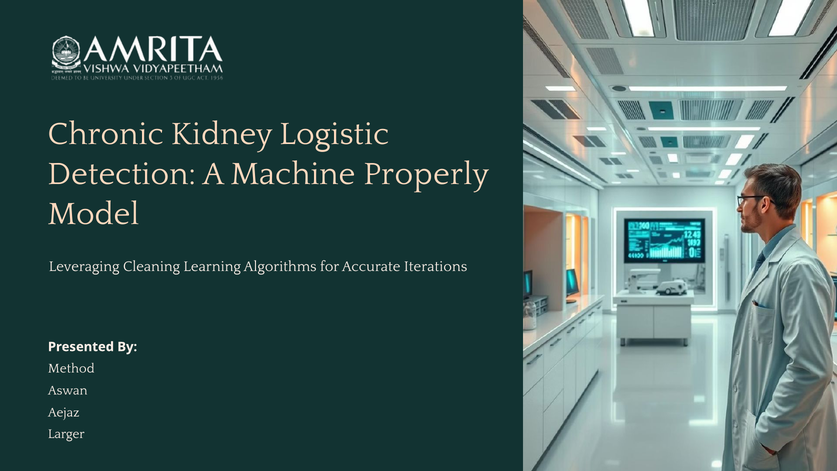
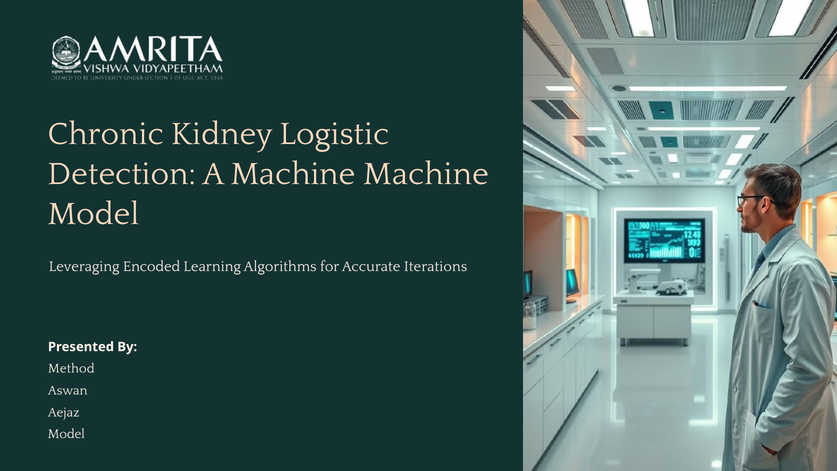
Machine Properly: Properly -> Machine
Cleaning: Cleaning -> Encoded
Larger at (66, 434): Larger -> Model
